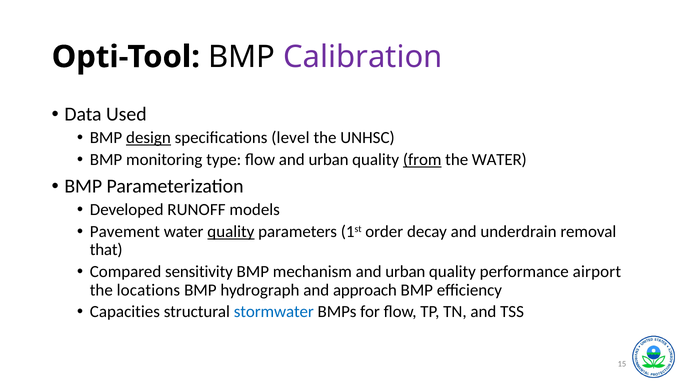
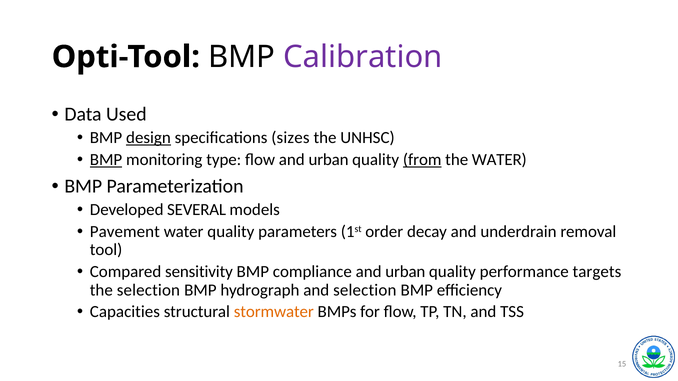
level: level -> sizes
BMP at (106, 160) underline: none -> present
RUNOFF: RUNOFF -> SEVERAL
quality at (231, 232) underline: present -> none
that: that -> tool
mechanism: mechanism -> compliance
airport: airport -> targets
the locations: locations -> selection
and approach: approach -> selection
stormwater colour: blue -> orange
